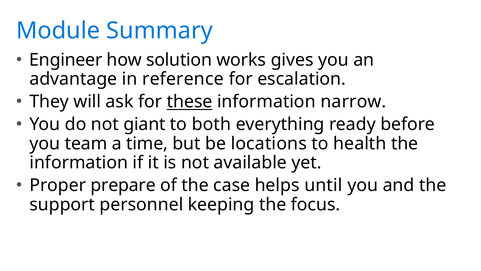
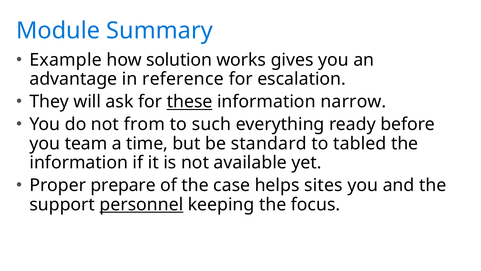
Engineer: Engineer -> Example
giant: giant -> from
both: both -> such
locations: locations -> standard
health: health -> tabled
until: until -> sites
personnel underline: none -> present
